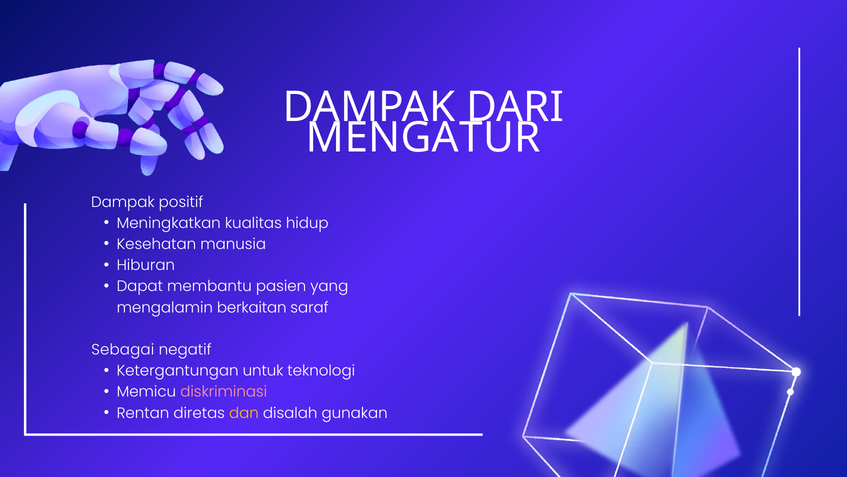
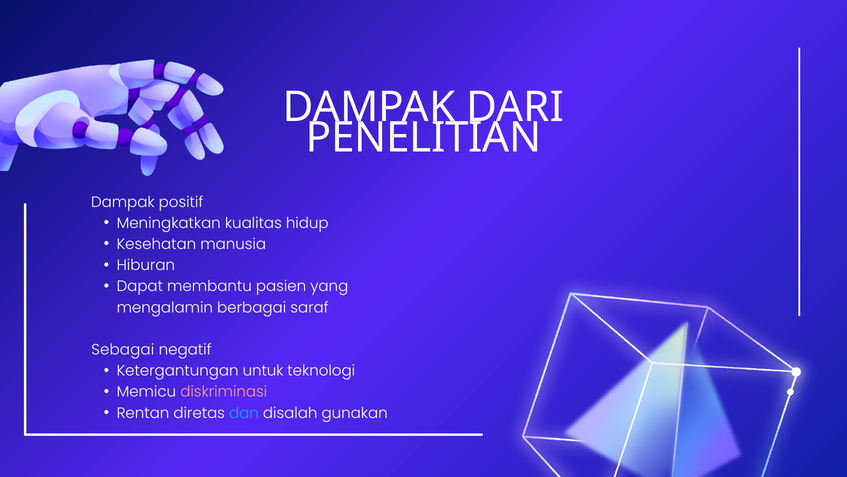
MENGATUR: MENGATUR -> PENELITIAN
berkaitan: berkaitan -> berbagai
dan colour: yellow -> light blue
